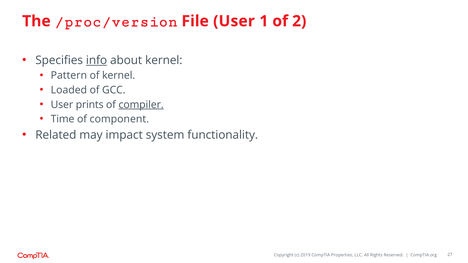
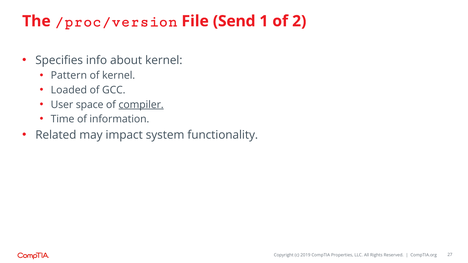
File User: User -> Send
info underline: present -> none
prints: prints -> space
component: component -> information
